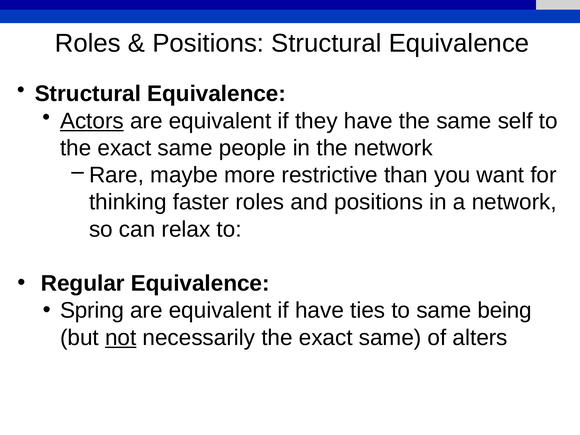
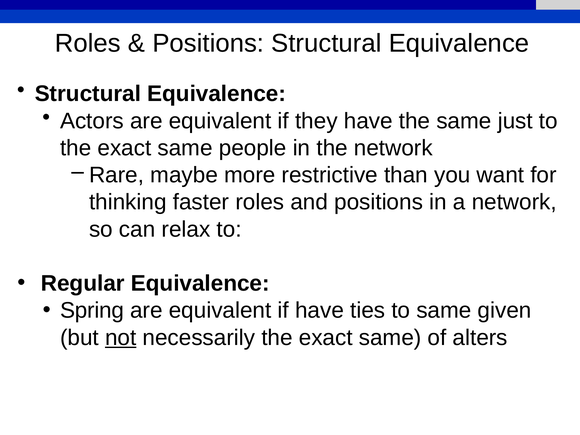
Actors underline: present -> none
self: self -> just
being: being -> given
